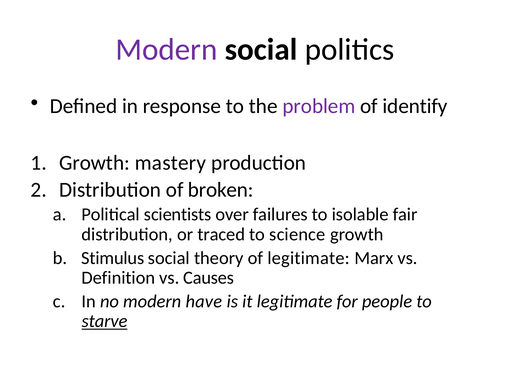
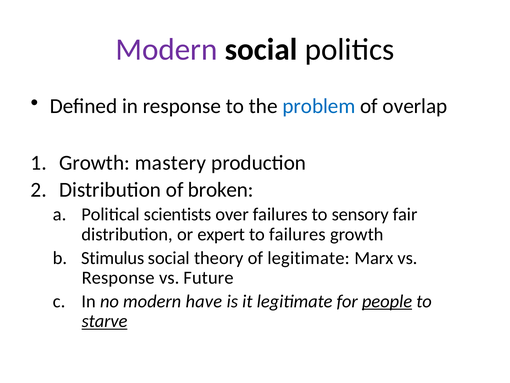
problem colour: purple -> blue
identify: identify -> overlap
isolable: isolable -> sensory
traced: traced -> expert
to science: science -> failures
Definition at (118, 277): Definition -> Response
Causes: Causes -> Future
people underline: none -> present
